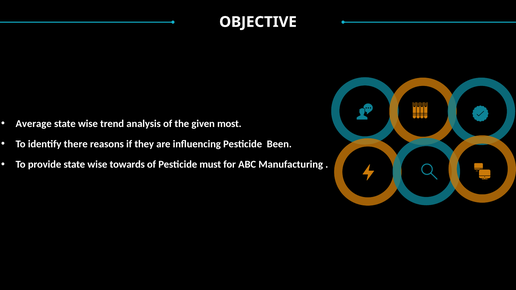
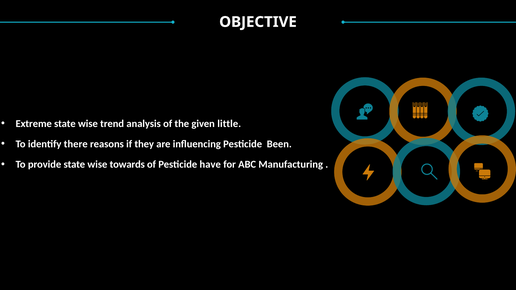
Average: Average -> Extreme
most: most -> little
must: must -> have
